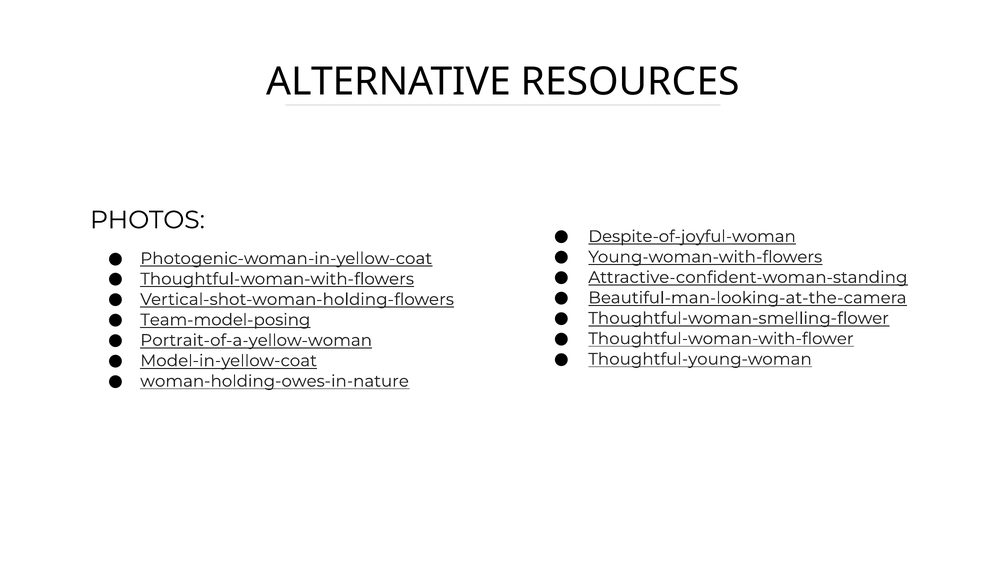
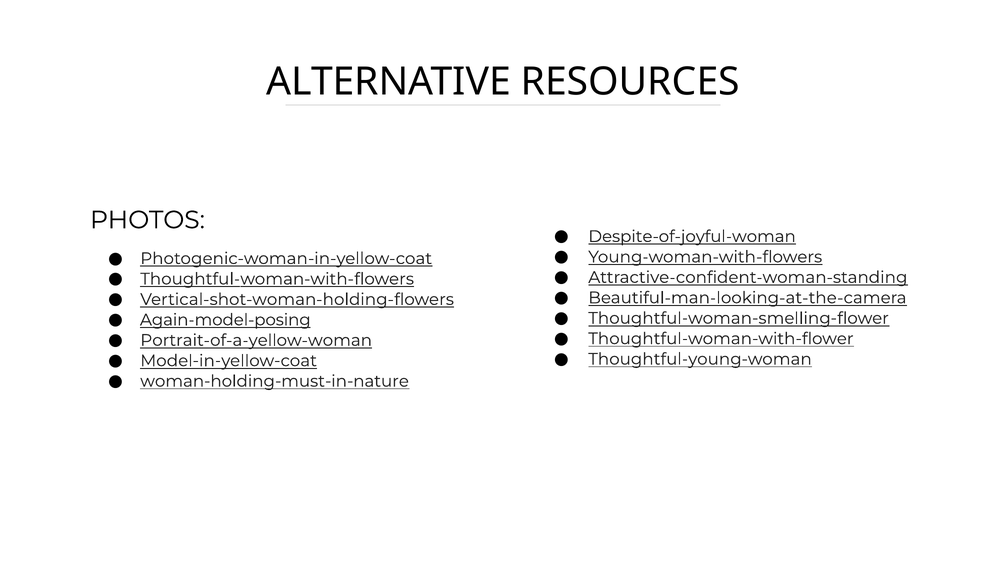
Team-model-posing: Team-model-posing -> Again-model-posing
woman-holding-owes-in-nature: woman-holding-owes-in-nature -> woman-holding-must-in-nature
